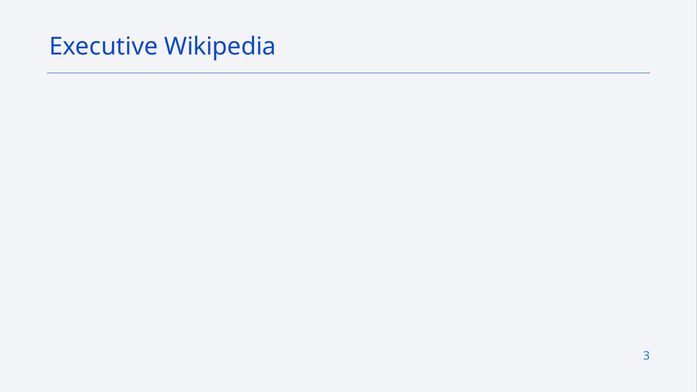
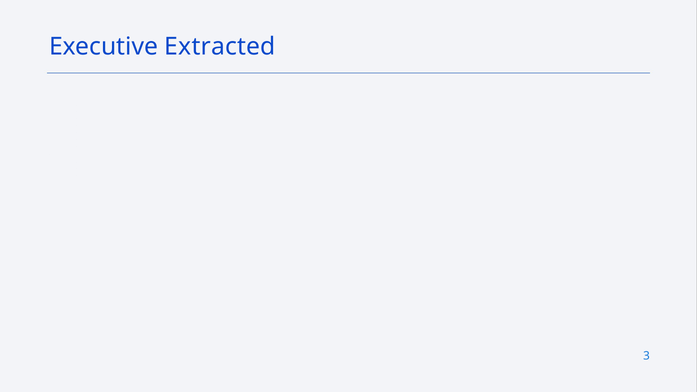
Wikipedia: Wikipedia -> Extracted
